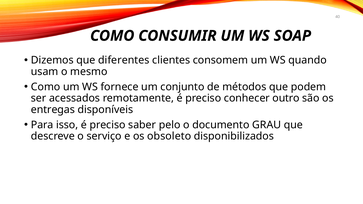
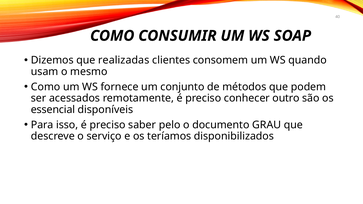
diferentes: diferentes -> realizadas
entregas: entregas -> essencial
obsoleto: obsoleto -> teríamos
